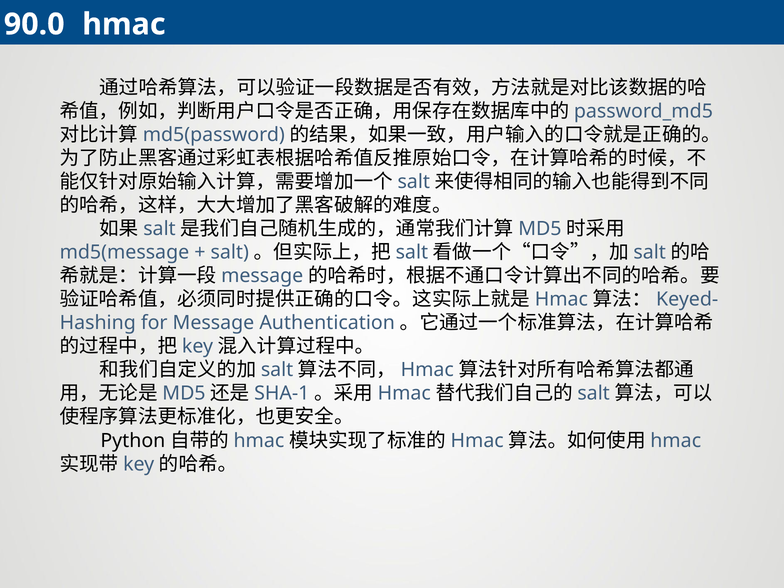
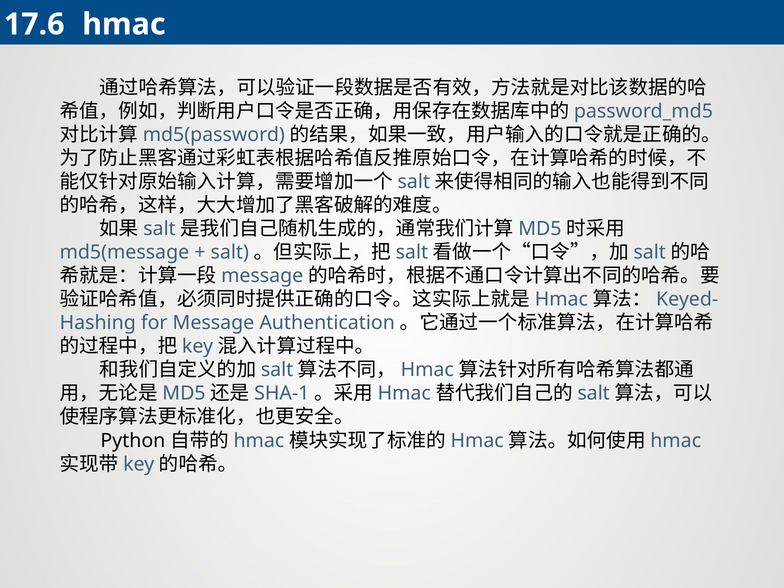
90.0: 90.0 -> 17.6
